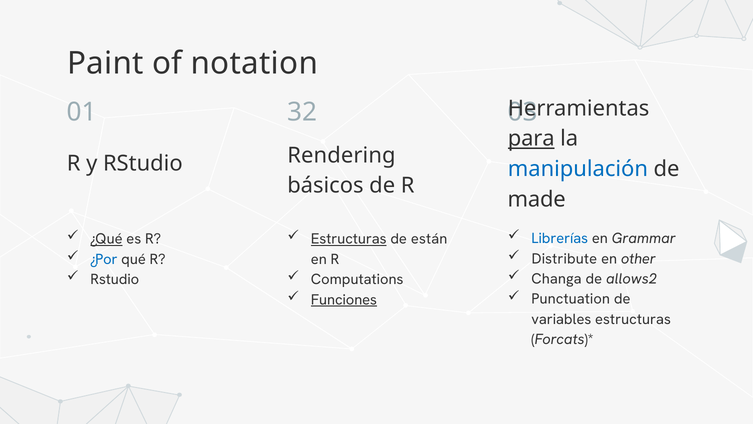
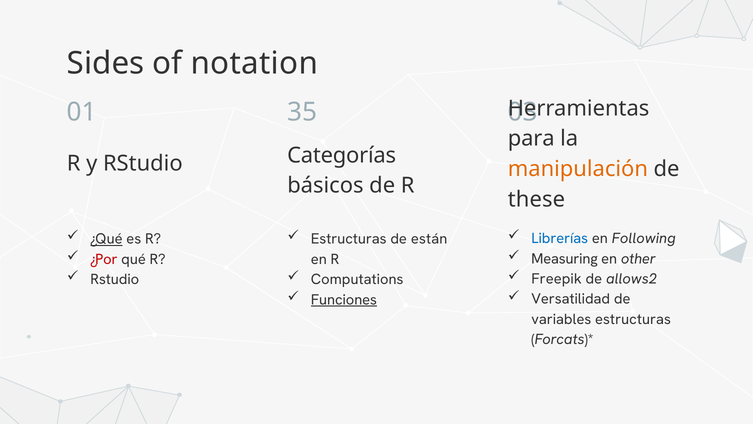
Paint: Paint -> Sides
32: 32 -> 35
para underline: present -> none
Rendering: Rendering -> Categorías
manipulación colour: blue -> orange
made: made -> these
Grammar: Grammar -> Following
Estructuras at (349, 239) underline: present -> none
Distribute: Distribute -> Measuring
¿Por colour: blue -> red
Changa: Changa -> Freepik
Punctuation: Punctuation -> Versatilidad
